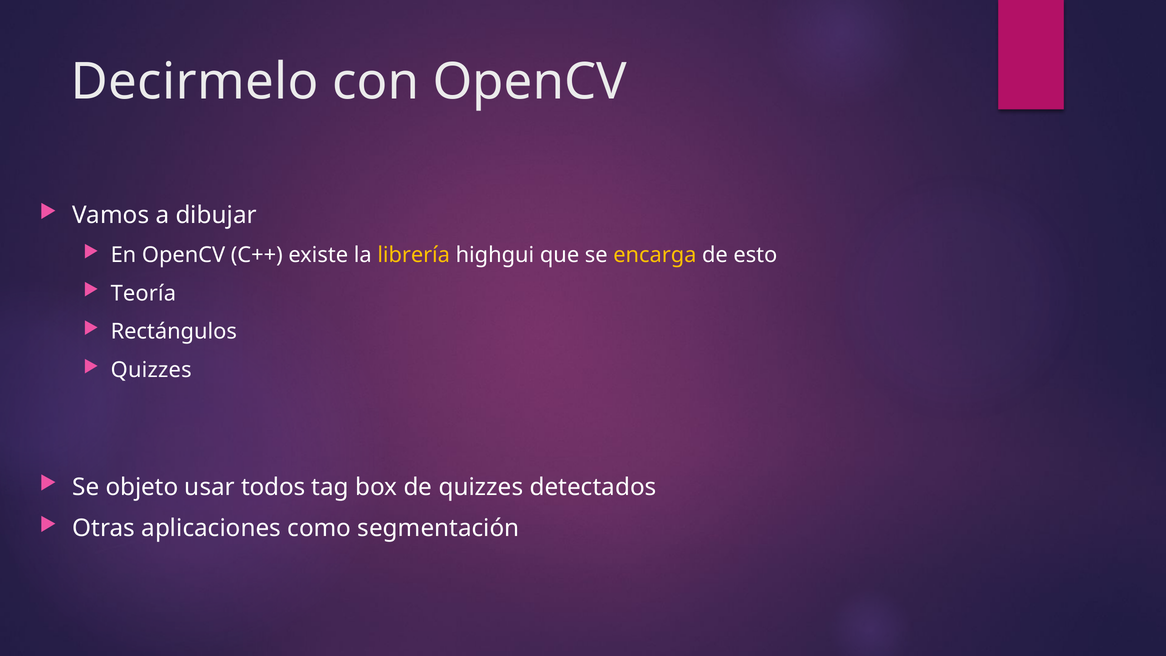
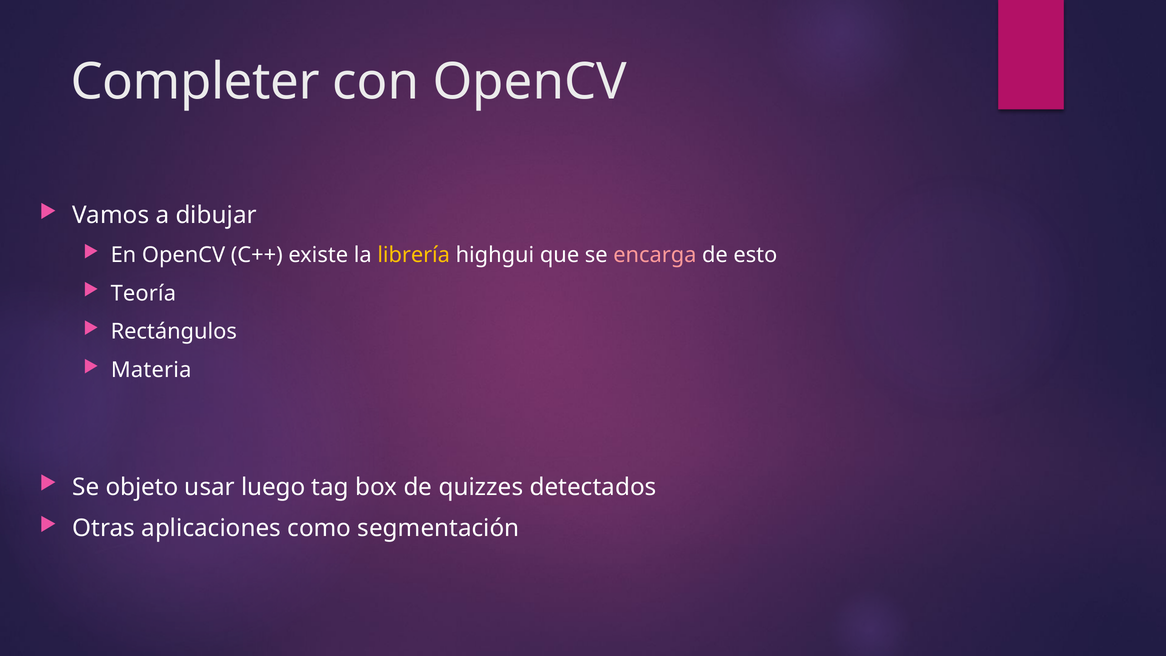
Decirmelo: Decirmelo -> Completer
encarga colour: yellow -> pink
Quizzes at (151, 370): Quizzes -> Materia
todos: todos -> luego
